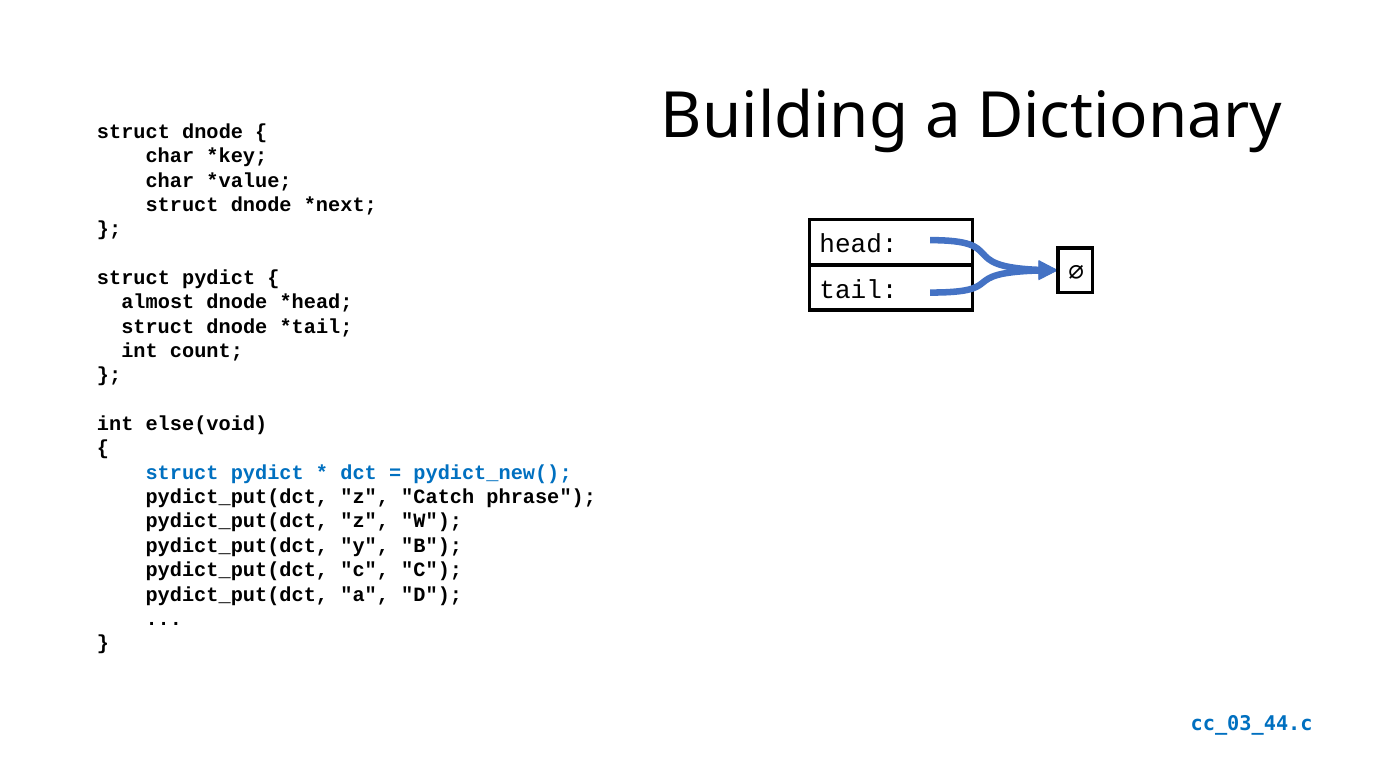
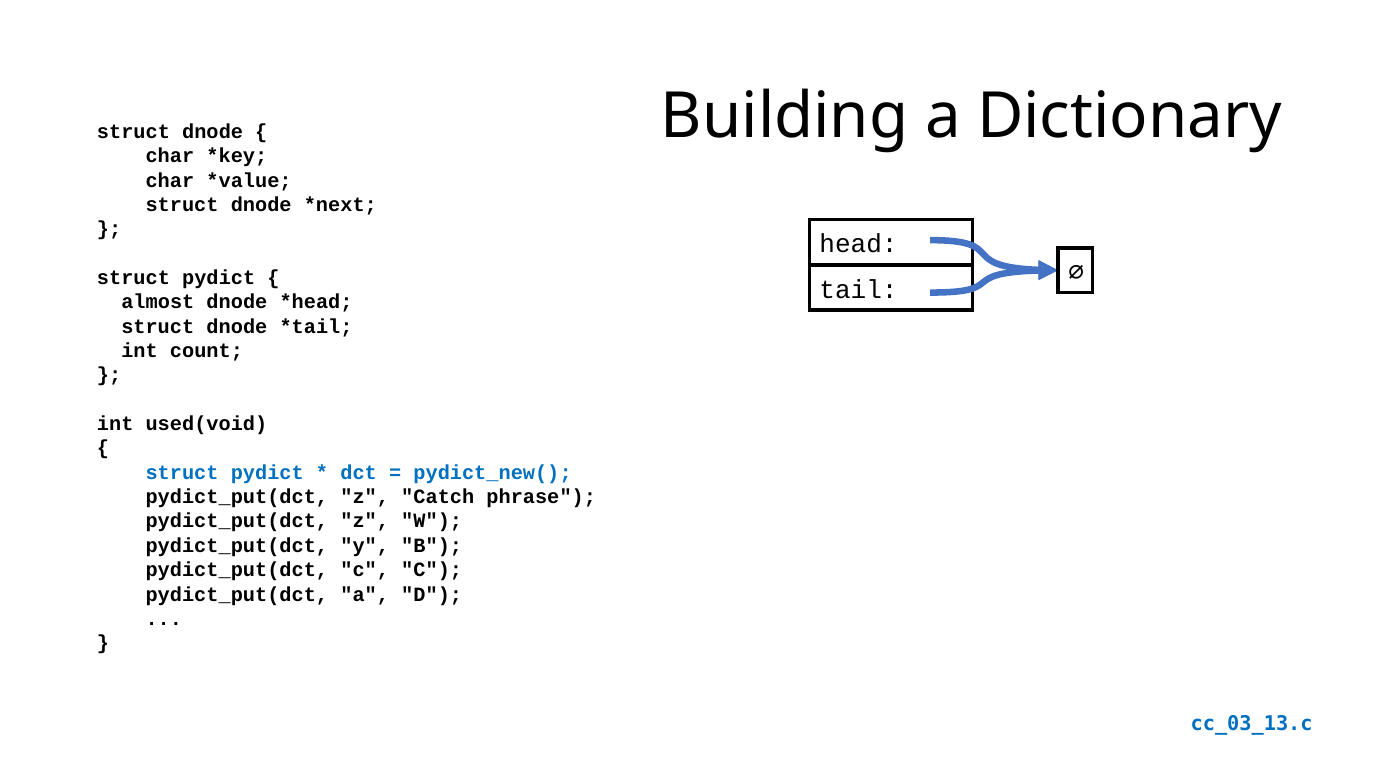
else(void: else(void -> used(void
cc_03_44.c: cc_03_44.c -> cc_03_13.c
